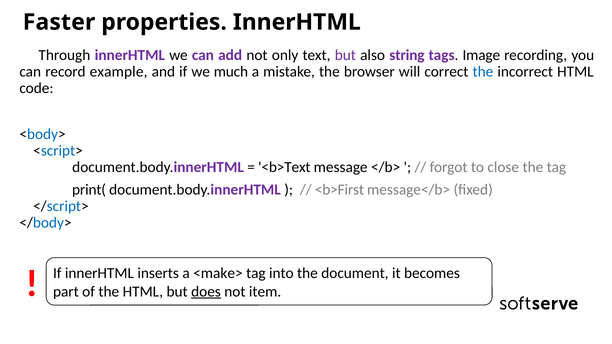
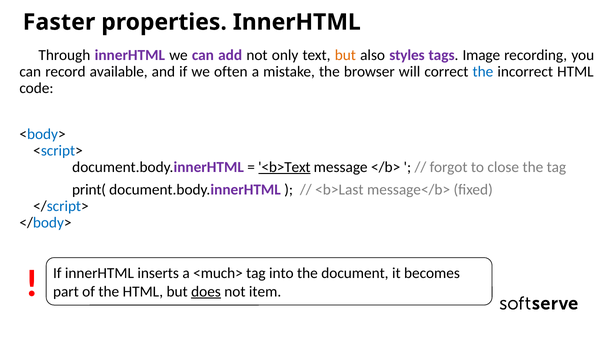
but at (345, 55) colour: purple -> orange
string: string -> styles
example: example -> available
much: much -> often
<b>Text underline: none -> present
<b>First: <b>First -> <b>Last
<make>: <make> -> <much>
